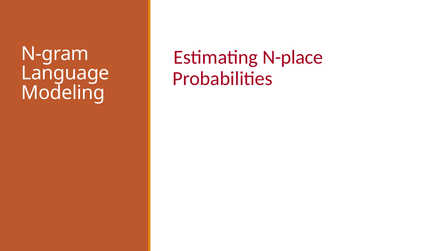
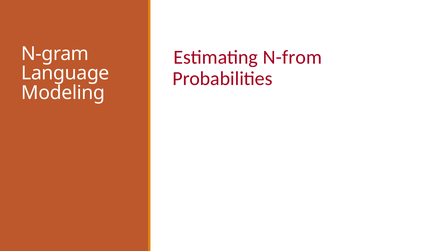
N-place: N-place -> N-from
